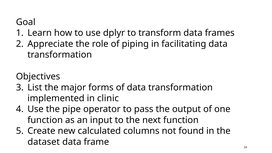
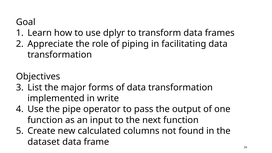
clinic: clinic -> write
